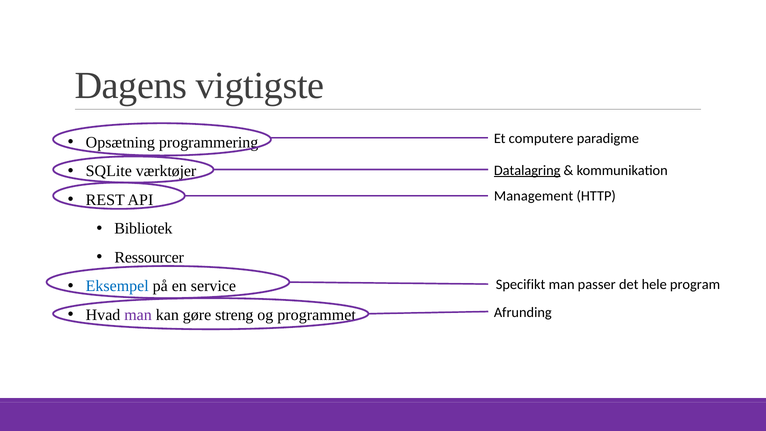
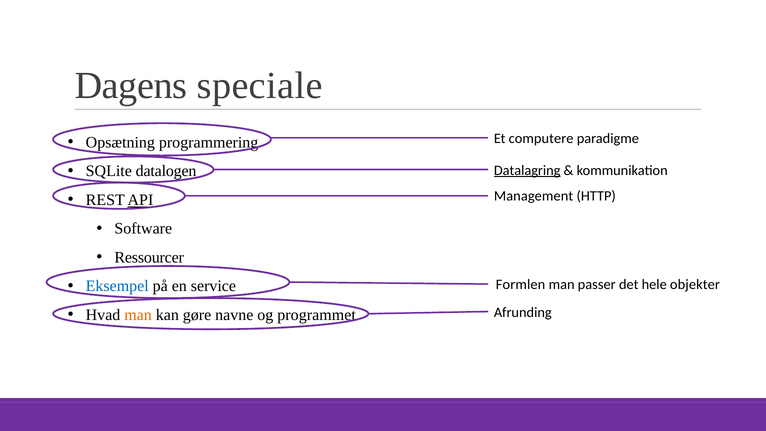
vigtigste: vigtigste -> speciale
værktøjer: værktøjer -> datalogen
API underline: none -> present
Bibliotek: Bibliotek -> Software
Specifikt: Specifikt -> Formlen
program: program -> objekter
man at (138, 315) colour: purple -> orange
streng: streng -> navne
